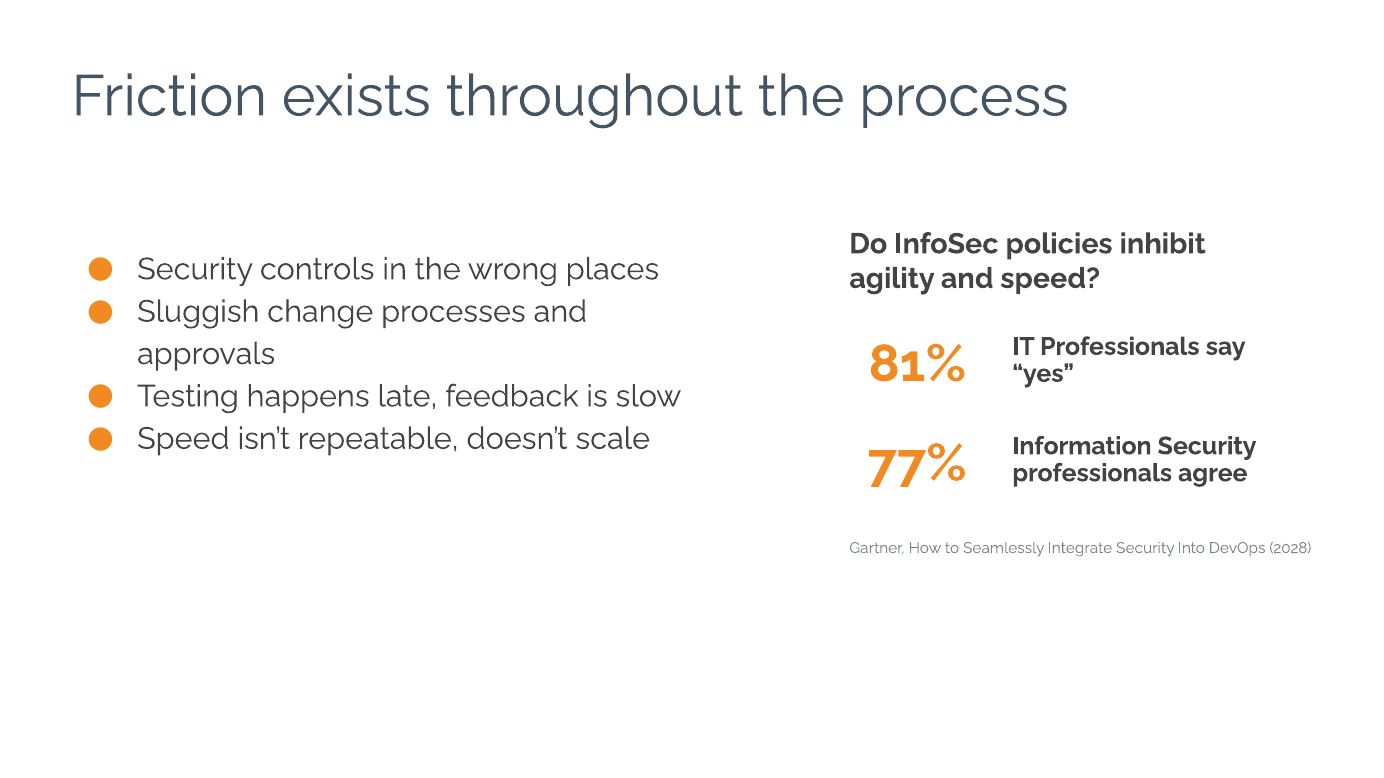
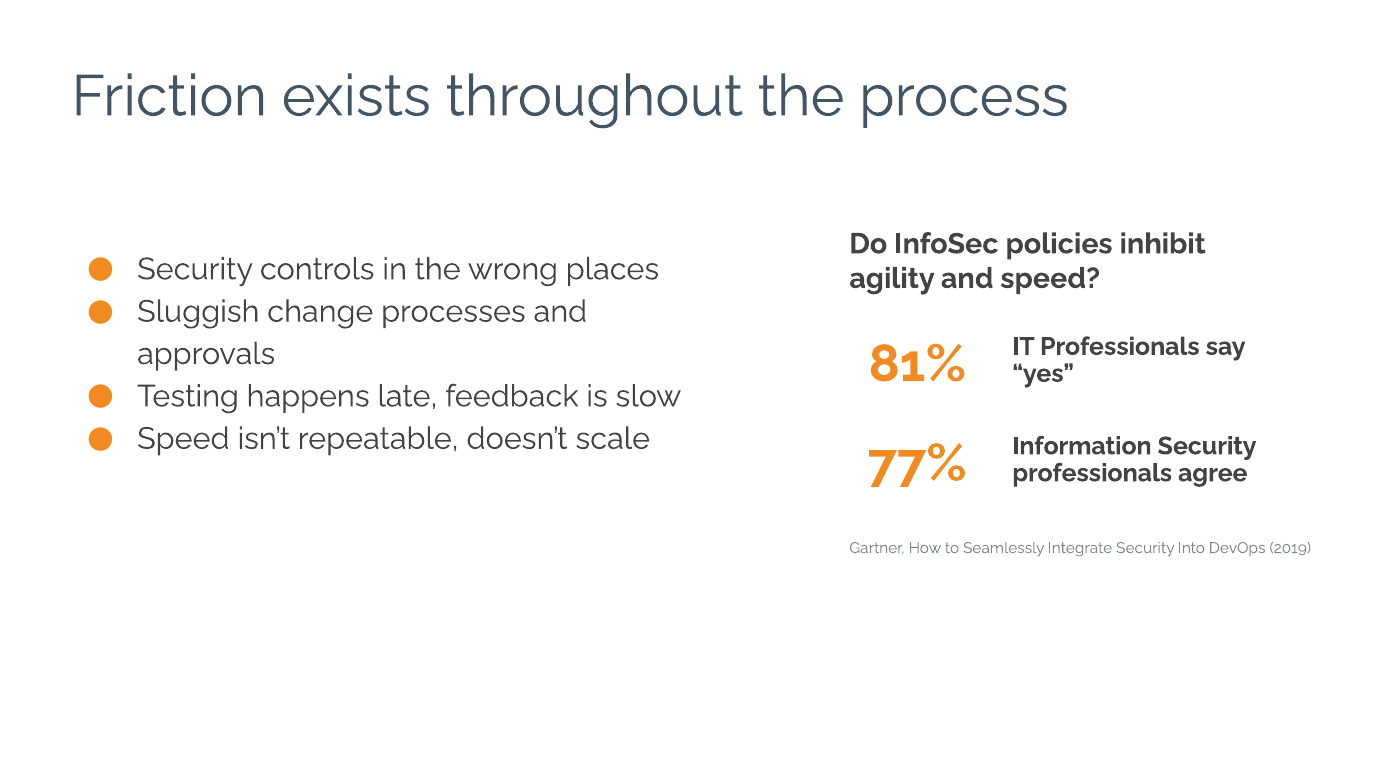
2028: 2028 -> 2019
